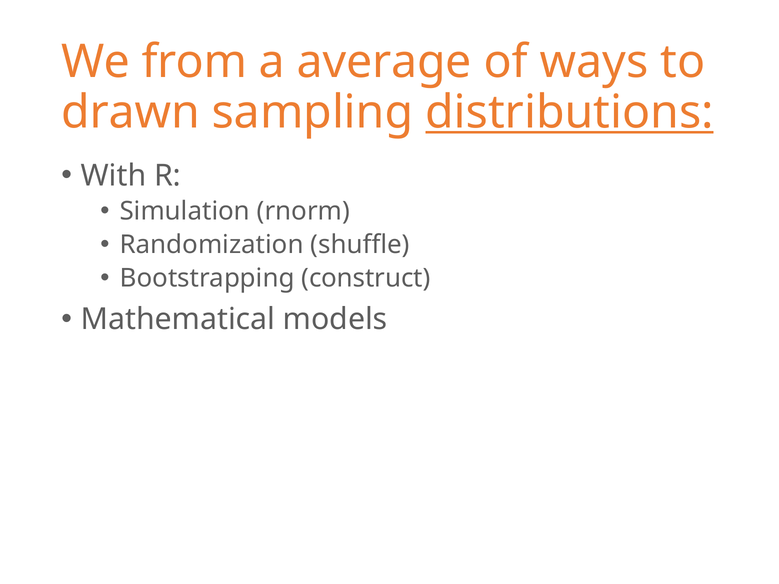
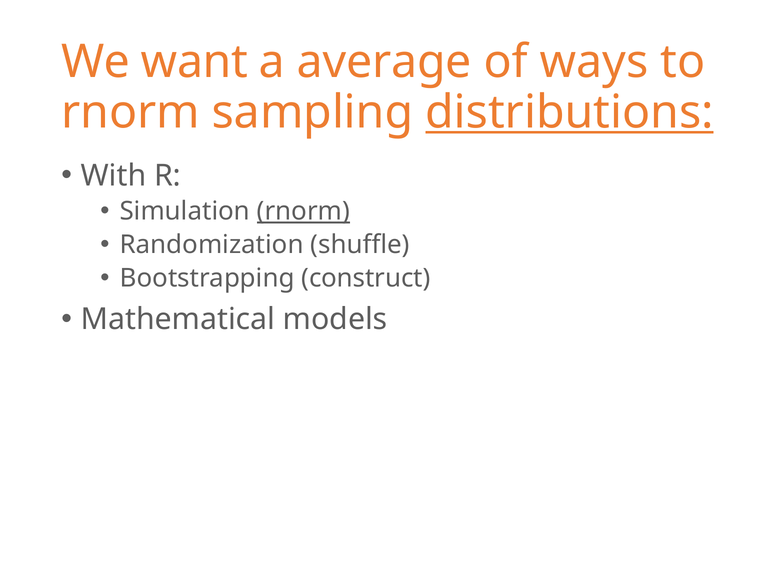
from: from -> want
drawn at (131, 112): drawn -> rnorm
rnorm at (303, 211) underline: none -> present
